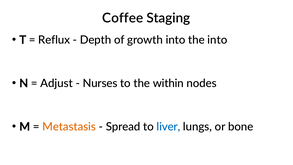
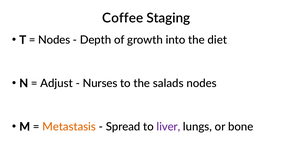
Reflux at (54, 40): Reflux -> Nodes
the into: into -> diet
within: within -> salads
liver colour: blue -> purple
